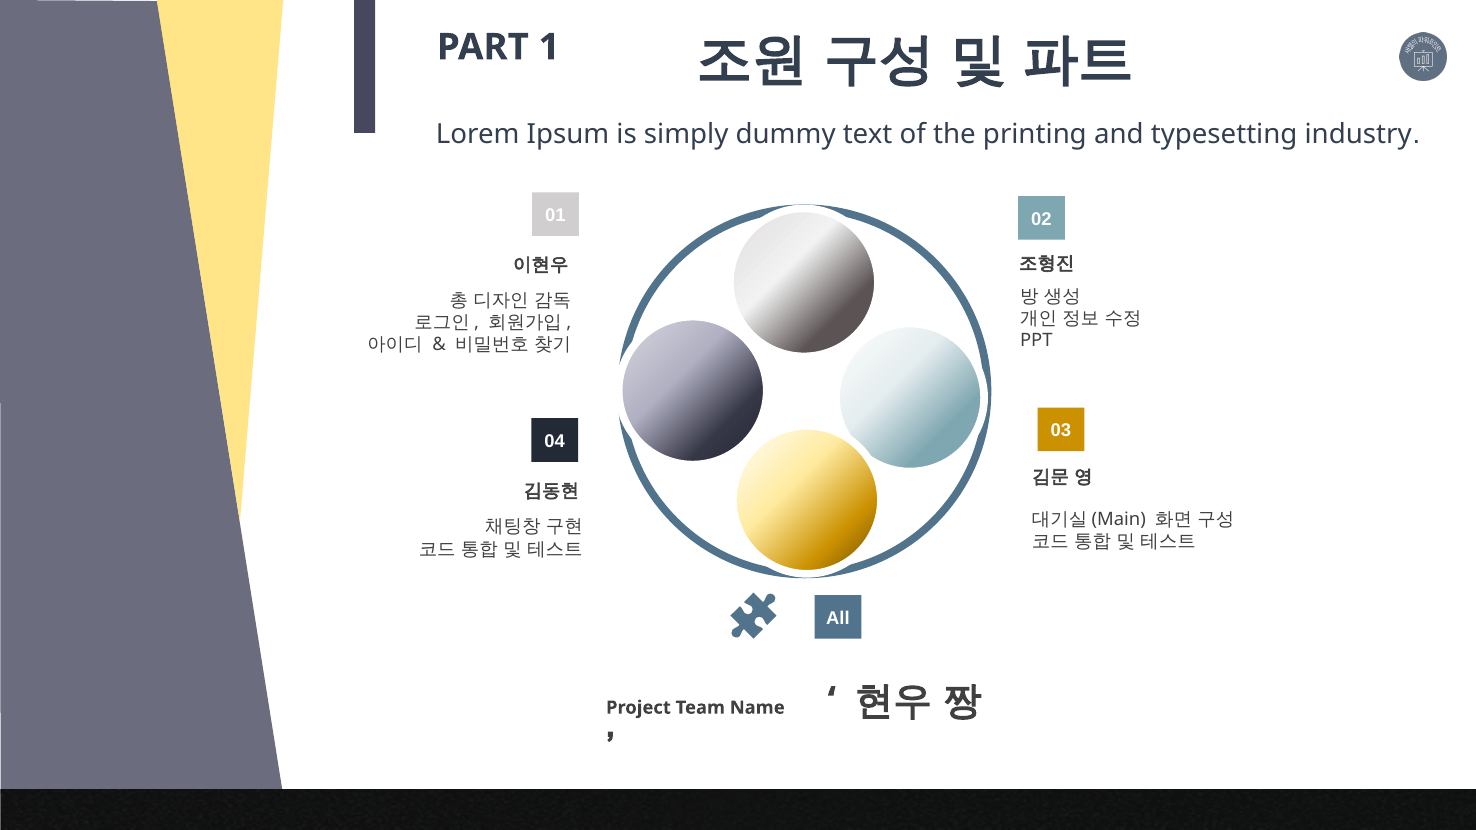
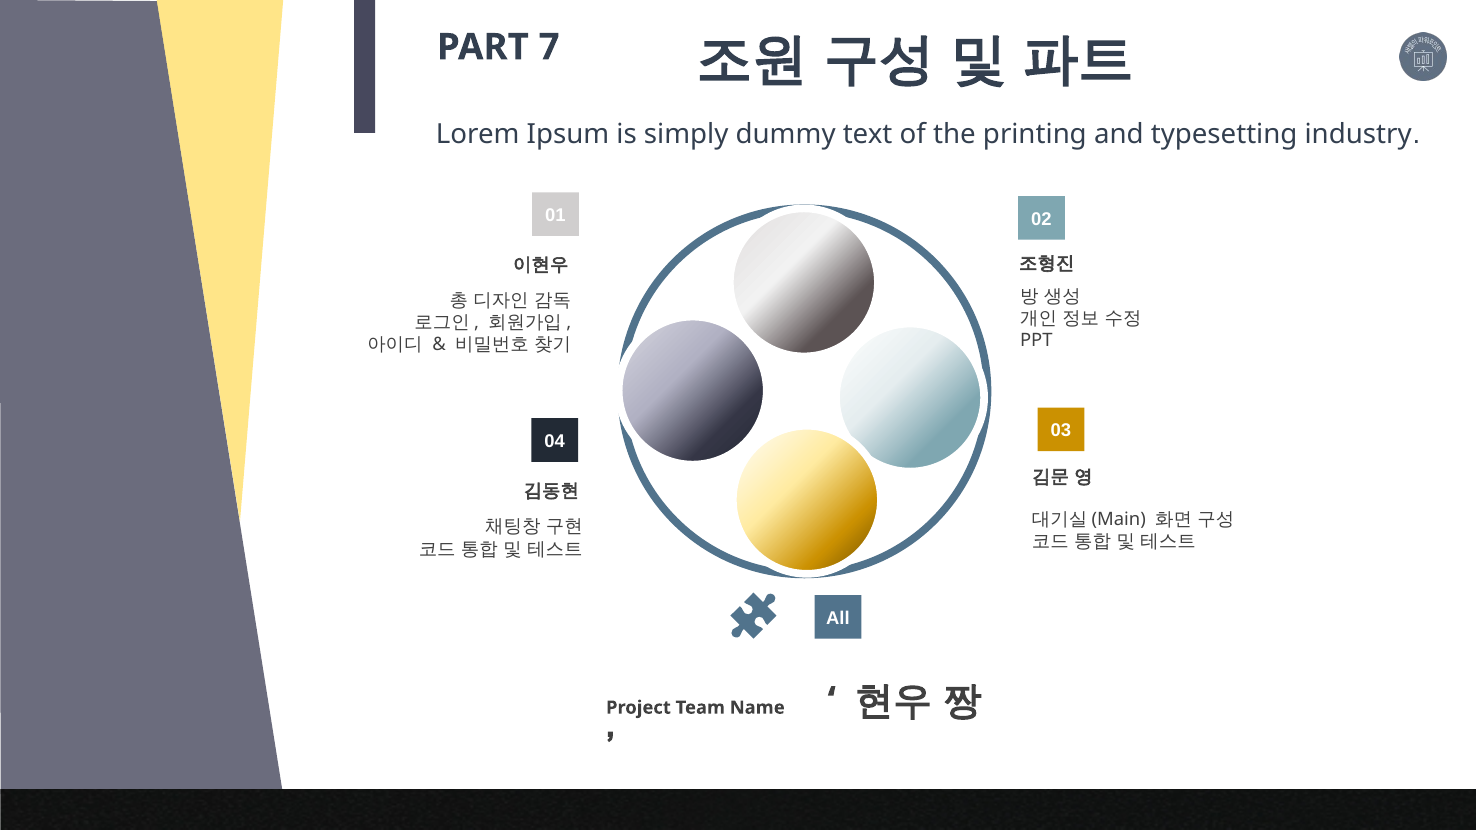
1: 1 -> 7
